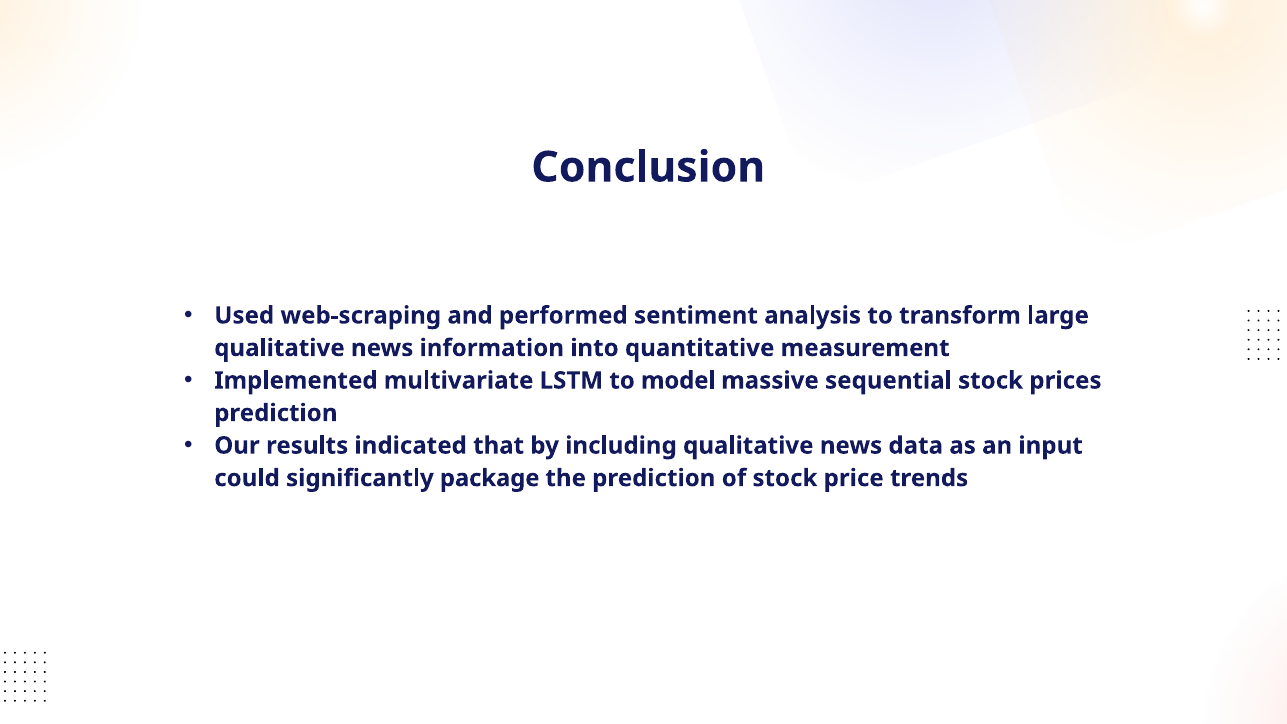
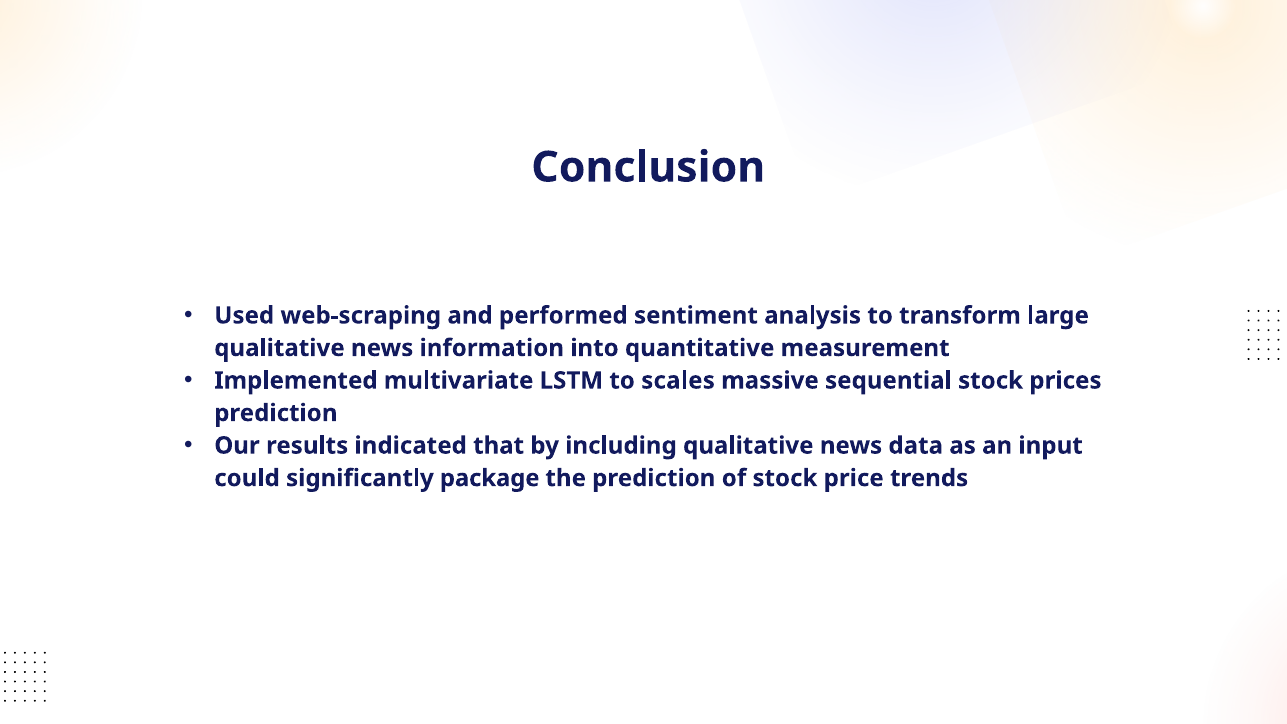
model: model -> scales
